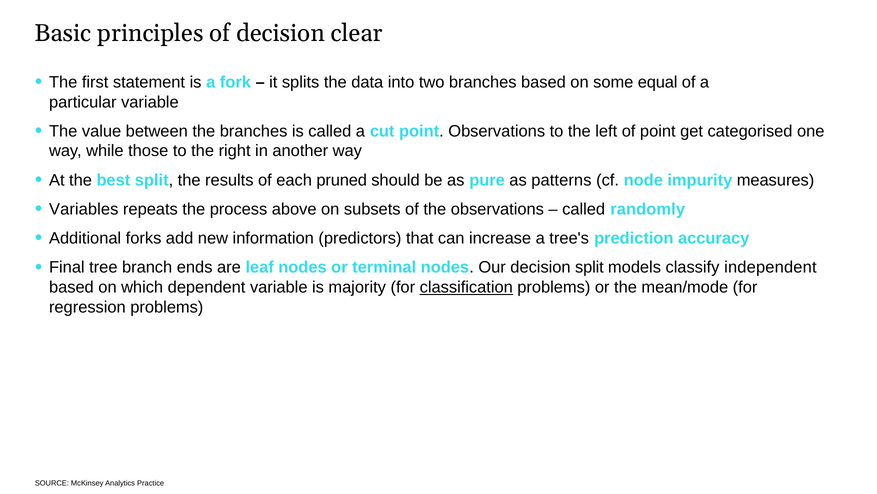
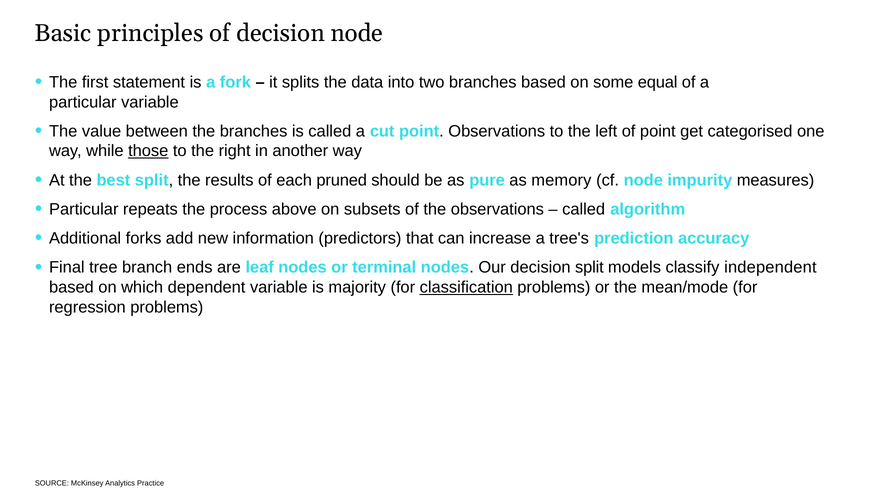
decision clear: clear -> node
those underline: none -> present
patterns: patterns -> memory
Variables at (84, 209): Variables -> Particular
randomly: randomly -> algorithm
